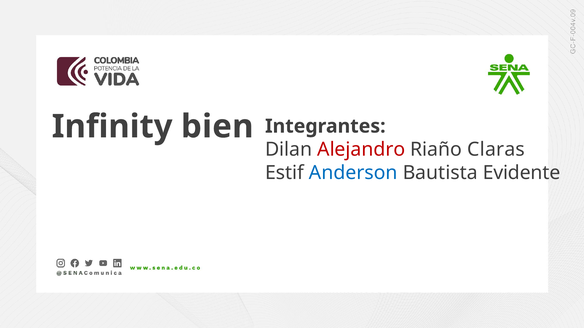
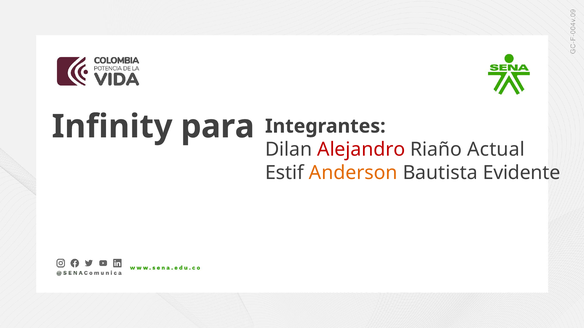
bien: bien -> para
Claras: Claras -> Actual
Anderson colour: blue -> orange
